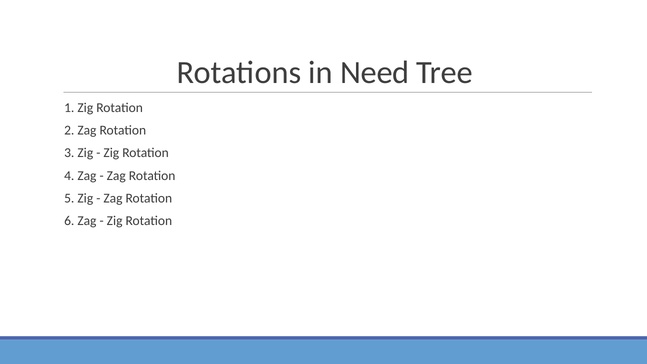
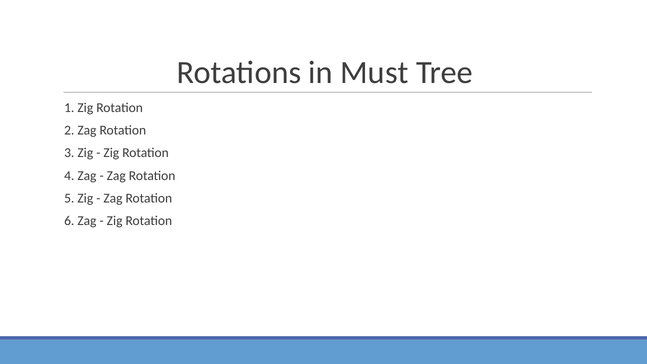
Need: Need -> Must
